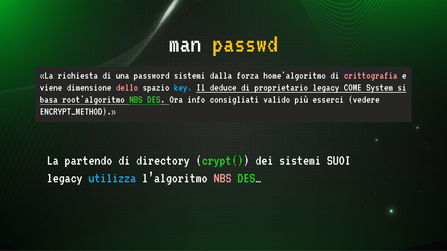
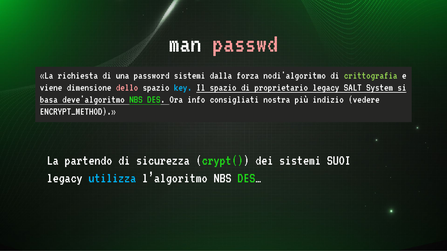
passwd colour: yellow -> pink
home'algoritmo: home'algoritmo -> nodi'algoritmo
crittografia colour: pink -> light green
Il deduce: deduce -> spazio
COME: COME -> SALT
root'algoritmo: root'algoritmo -> deve'algoritmo
valido: valido -> nostra
esserci: esserci -> indizio
directory: directory -> sicurezza
NBS at (223, 178) colour: pink -> white
